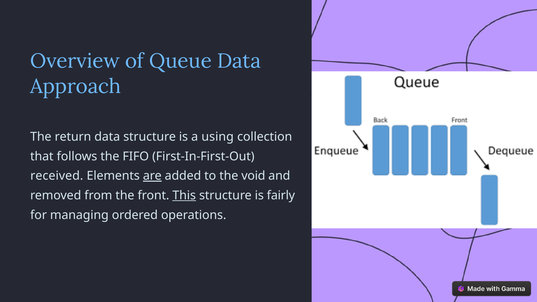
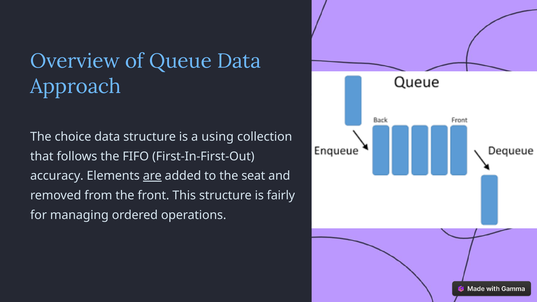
return: return -> choice
received: received -> accuracy
void: void -> seat
This underline: present -> none
